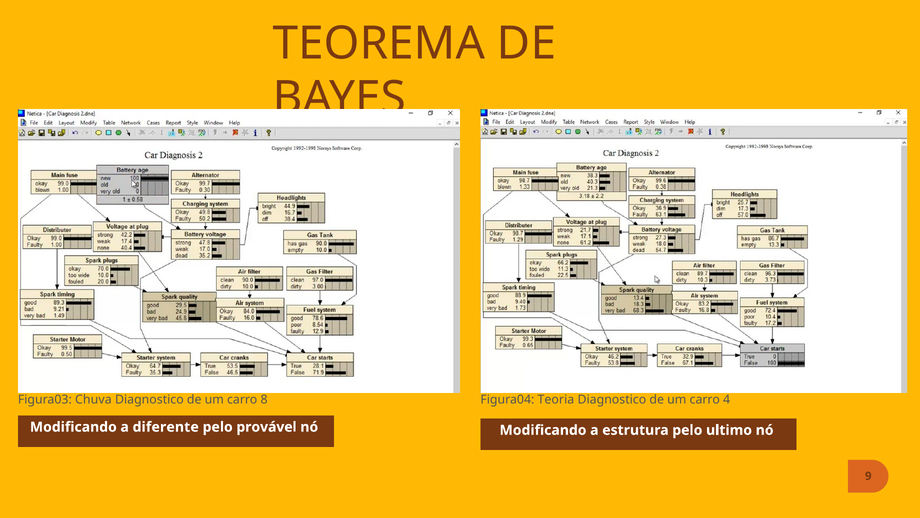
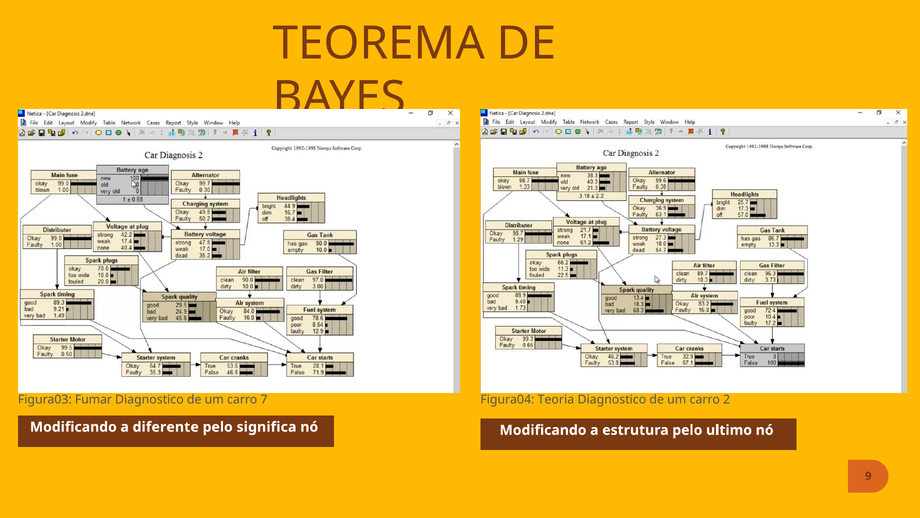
Chuva: Chuva -> Fumar
8: 8 -> 7
4: 4 -> 2
provável: provável -> significa
